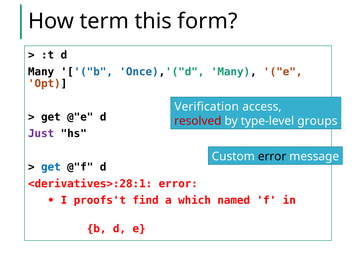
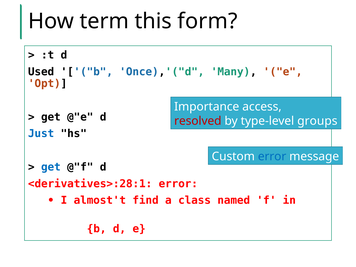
Many at (41, 72): Many -> Used
Verification: Verification -> Importance
Just colour: purple -> blue
error at (272, 157) colour: black -> blue
proofs't: proofs't -> almost't
which: which -> class
